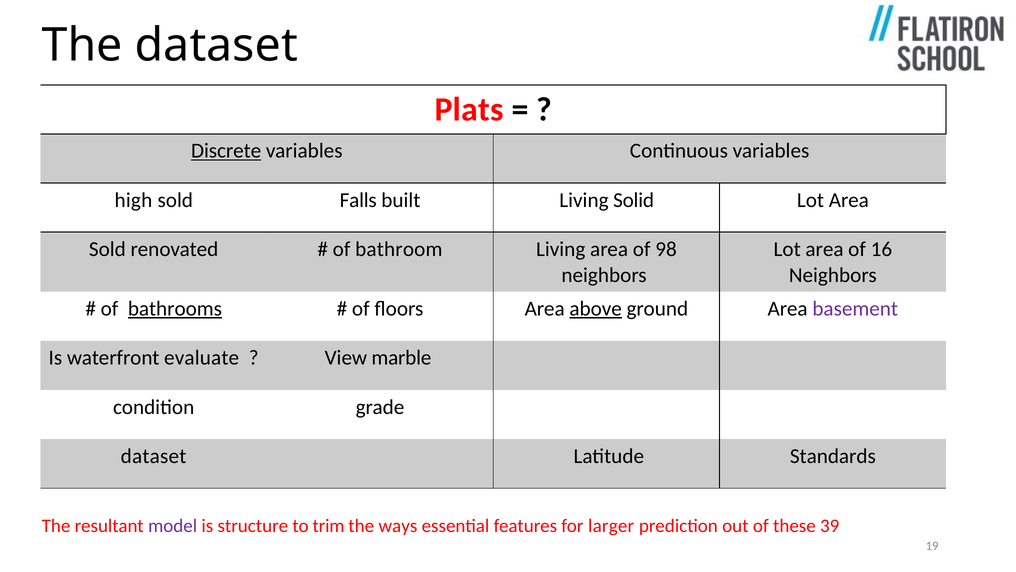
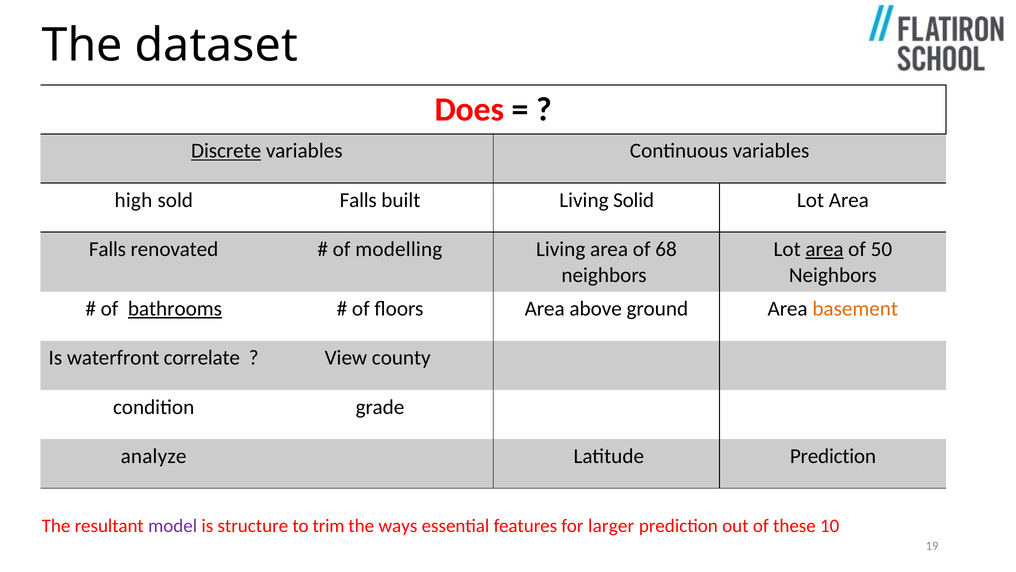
Plats: Plats -> Does
Sold at (107, 249): Sold -> Falls
bathroom: bathroom -> modelling
98: 98 -> 68
area at (825, 249) underline: none -> present
16: 16 -> 50
above underline: present -> none
basement colour: purple -> orange
evaluate: evaluate -> correlate
marble: marble -> county
dataset at (154, 456): dataset -> analyze
Latitude Standards: Standards -> Prediction
39: 39 -> 10
